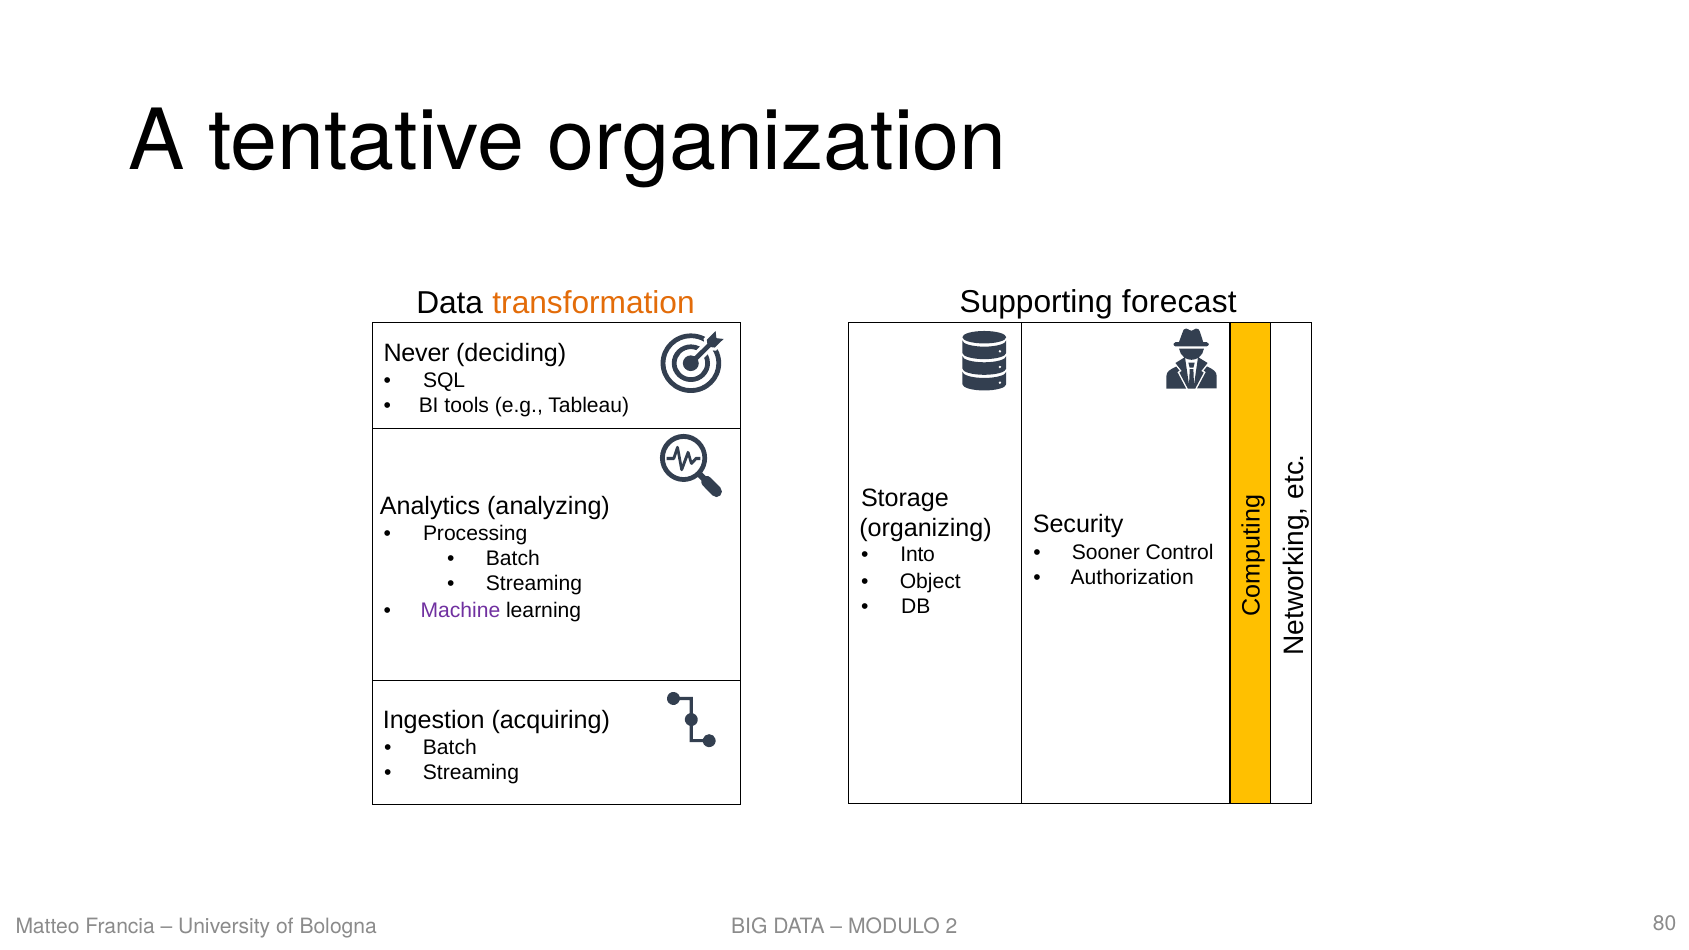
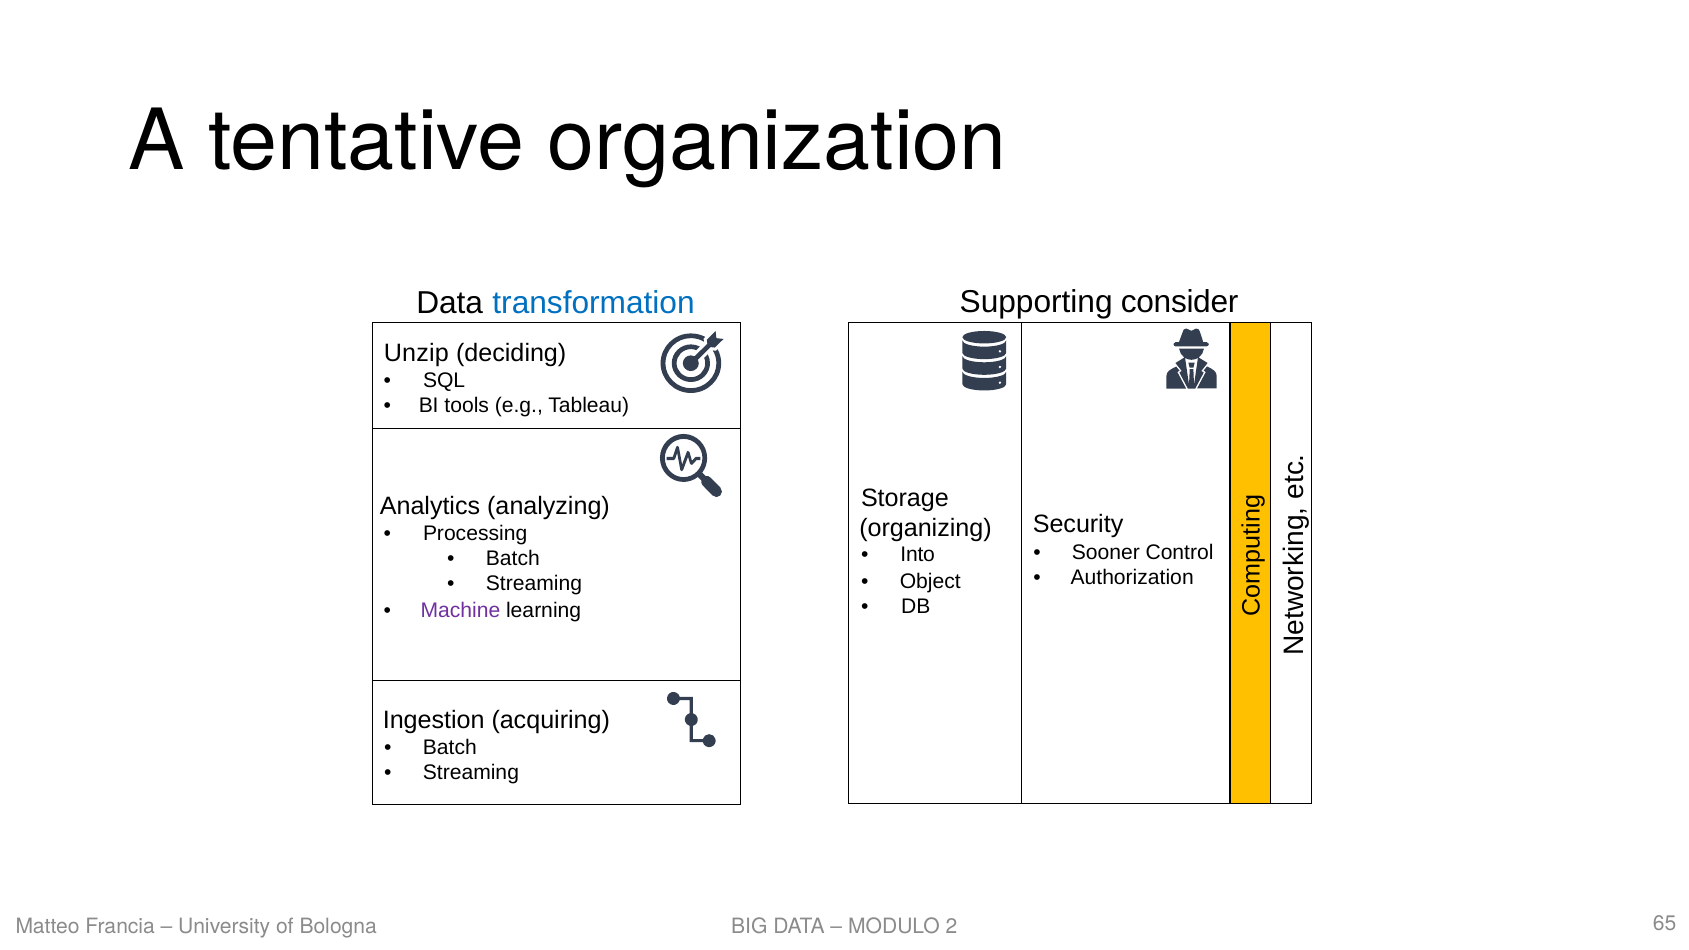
forecast: forecast -> consider
transformation colour: orange -> blue
Never: Never -> Unzip
80: 80 -> 65
